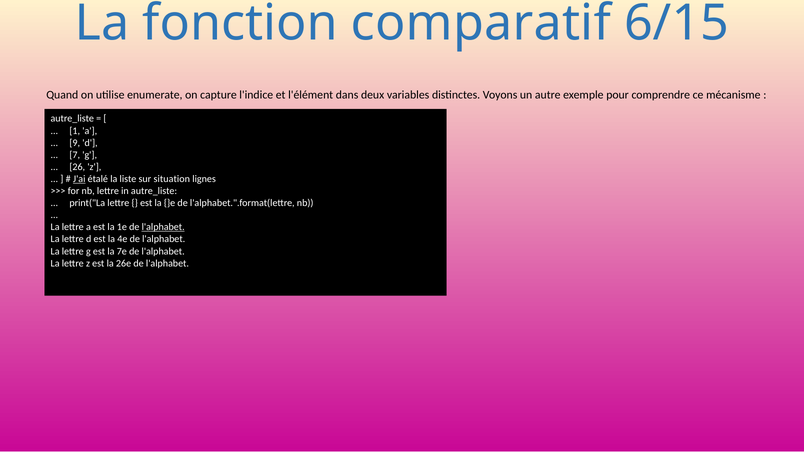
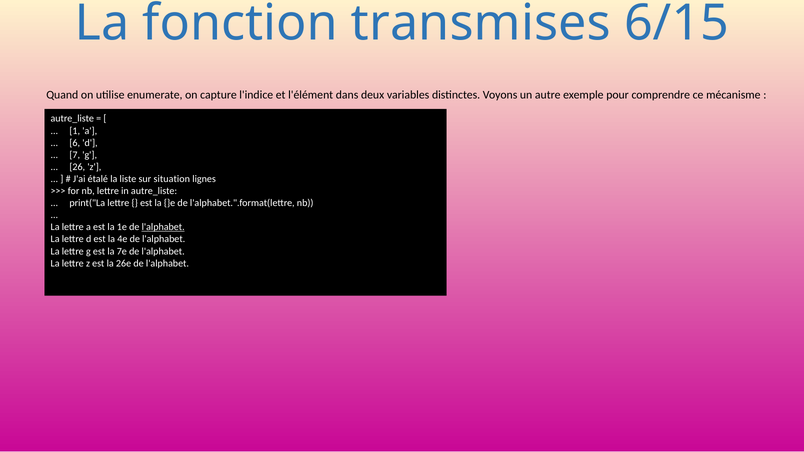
comparatif: comparatif -> transmises
9: 9 -> 6
J'ai underline: present -> none
